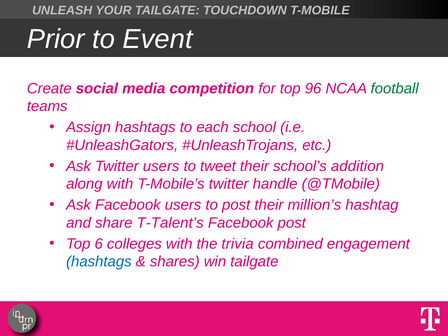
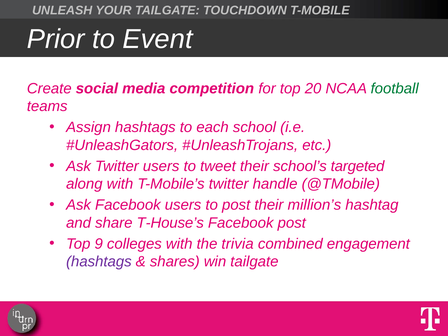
96: 96 -> 20
addition: addition -> targeted
T-Talent’s: T-Talent’s -> T-House’s
6: 6 -> 9
hashtags at (99, 262) colour: blue -> purple
